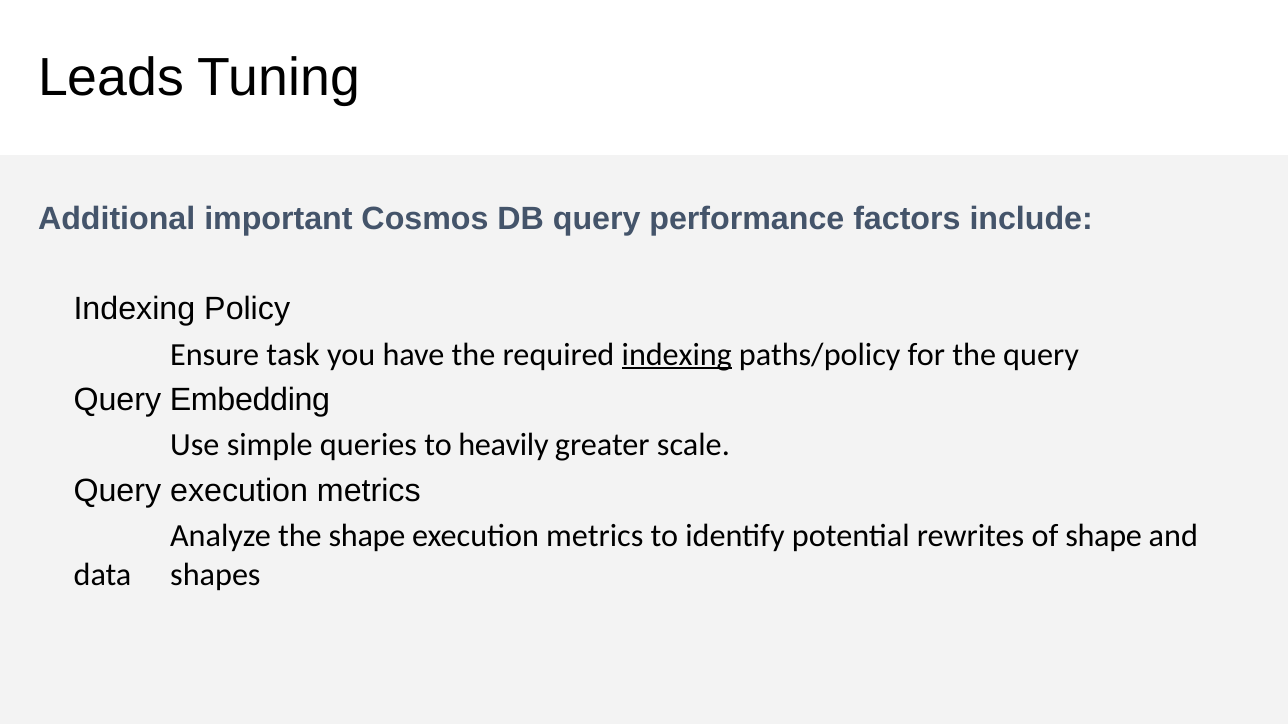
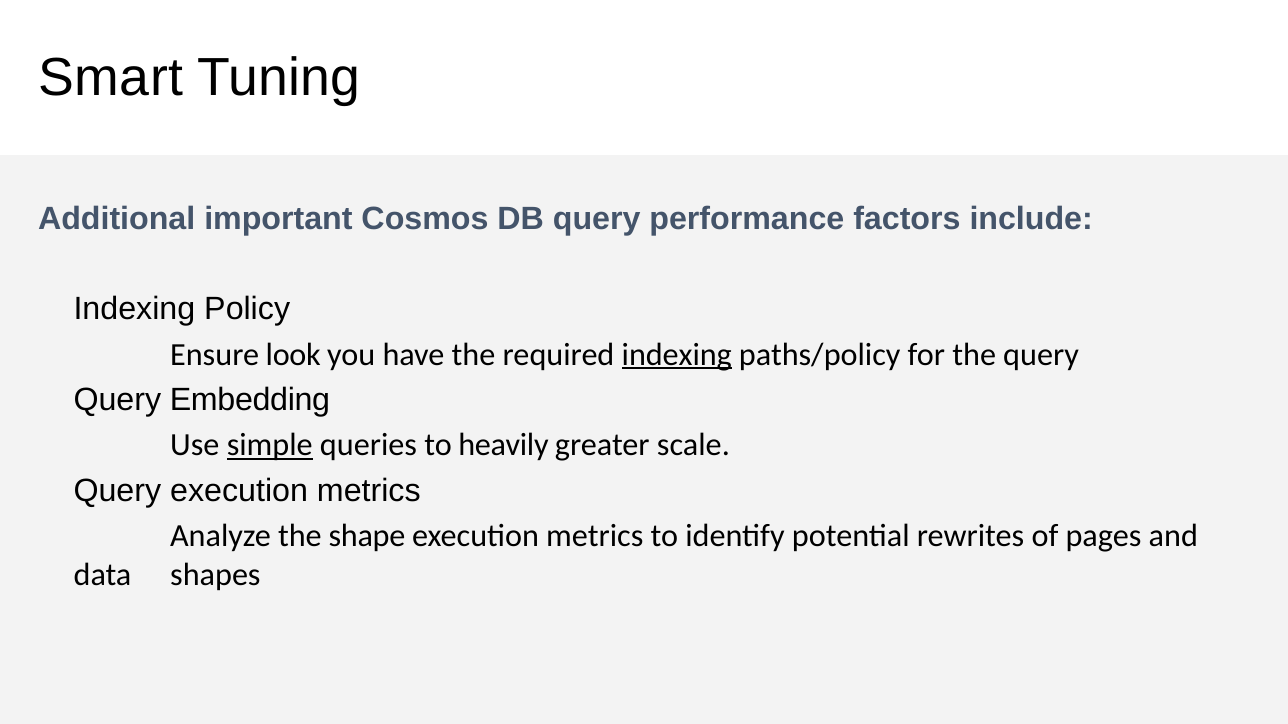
Leads: Leads -> Smart
task: task -> look
simple underline: none -> present
of shape: shape -> pages
